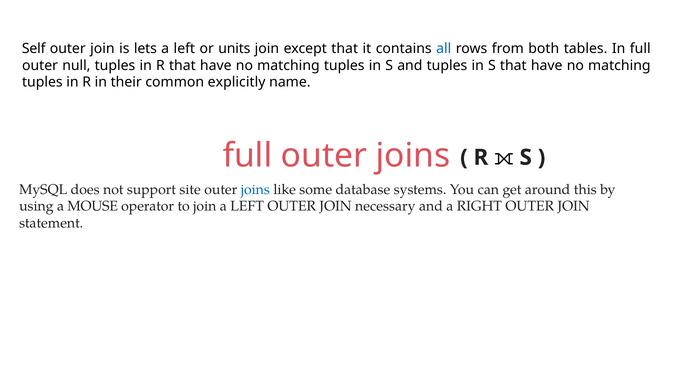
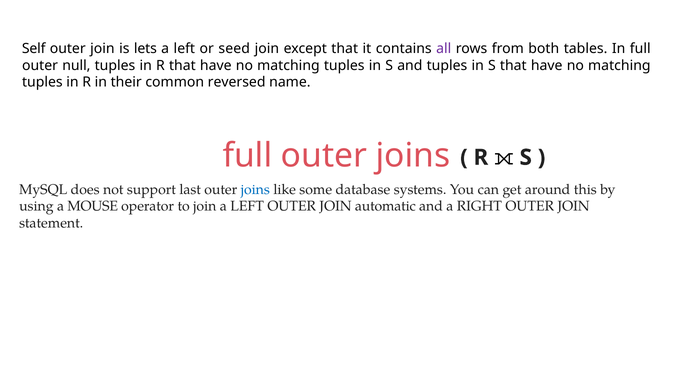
units: units -> seed
all colour: blue -> purple
explicitly: explicitly -> reversed
site: site -> last
necessary: necessary -> automatic
